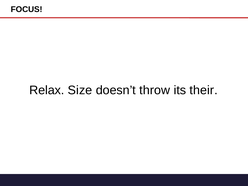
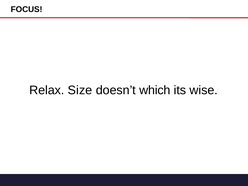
throw: throw -> which
their: their -> wise
